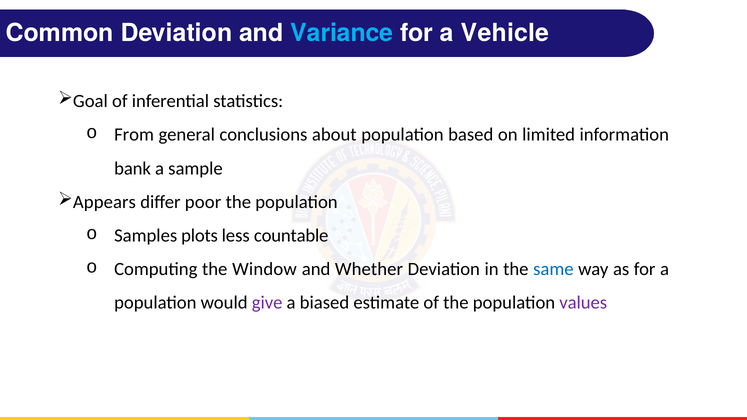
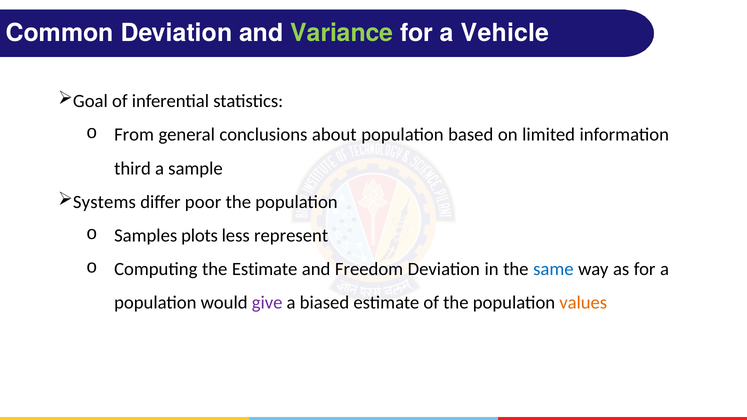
Variance colour: light blue -> light green
bank: bank -> third
Appears: Appears -> Systems
countable: countable -> represent
the Window: Window -> Estimate
Whether: Whether -> Freedom
values colour: purple -> orange
